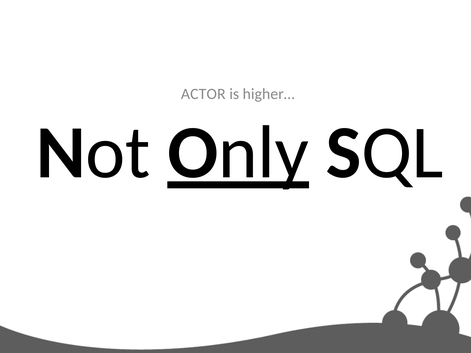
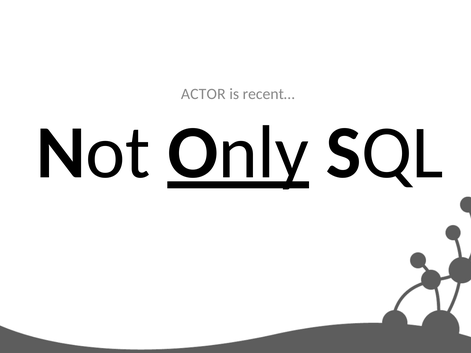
higher…: higher… -> recent…
